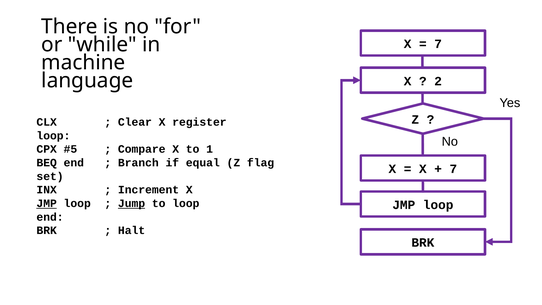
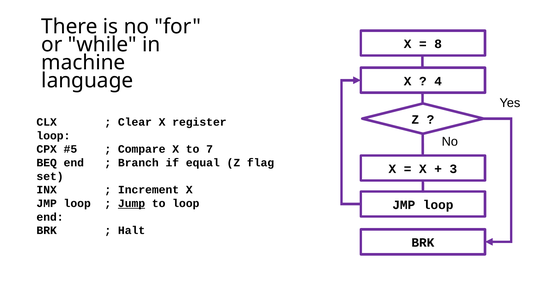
7 at (438, 44): 7 -> 8
2: 2 -> 4
1: 1 -> 7
7 at (453, 169): 7 -> 3
JMP at (47, 203) underline: present -> none
